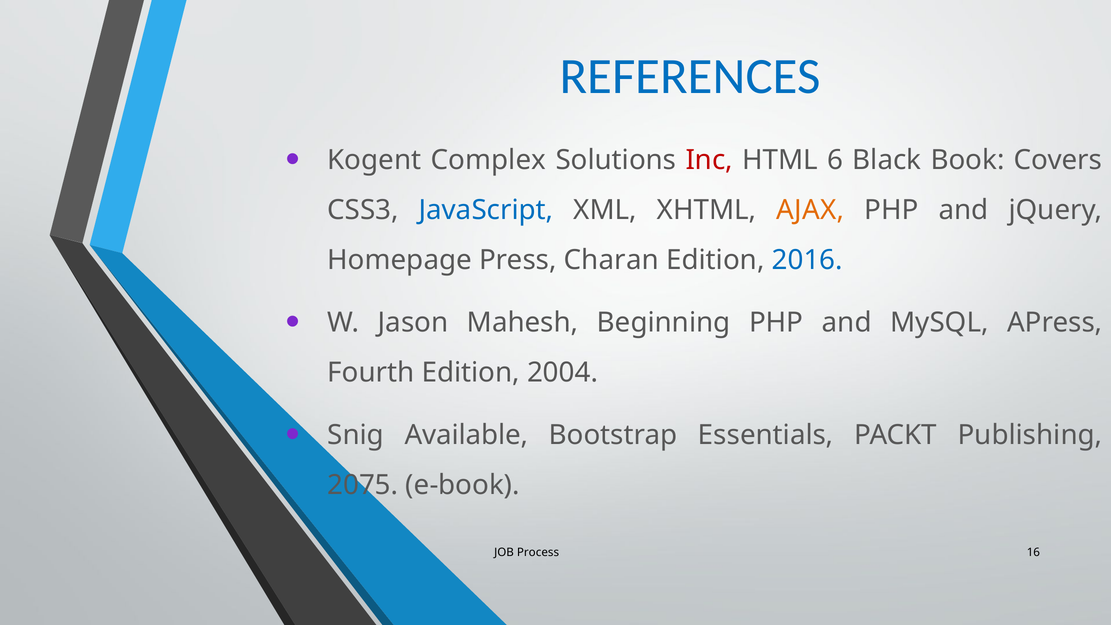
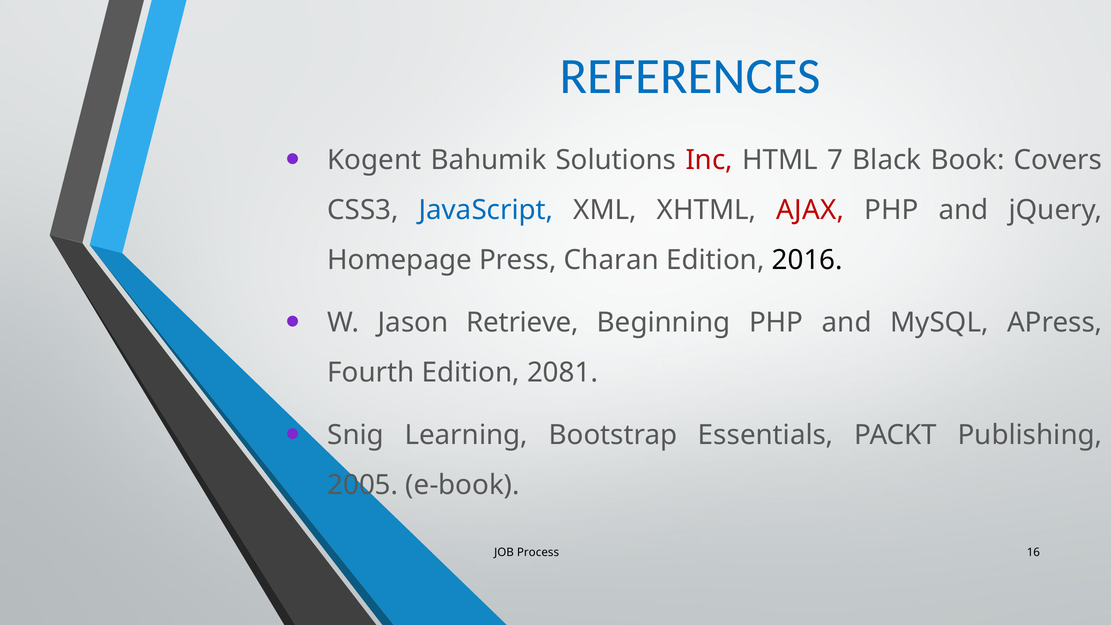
Complex: Complex -> Bahumik
6: 6 -> 7
AJAX colour: orange -> red
2016 colour: blue -> black
Mahesh: Mahesh -> Retrieve
2004: 2004 -> 2081
Available: Available -> Learning
2075: 2075 -> 2005
